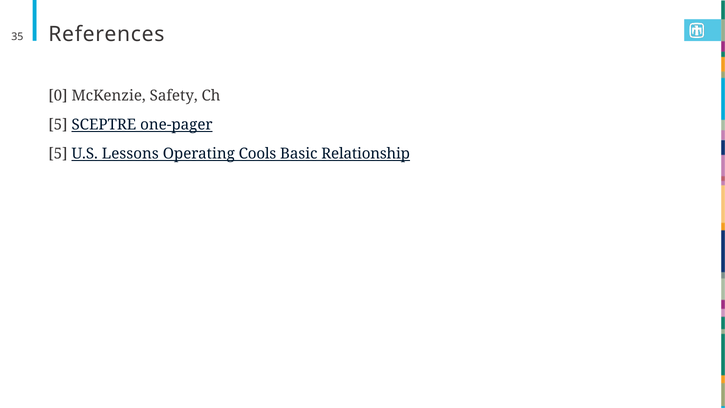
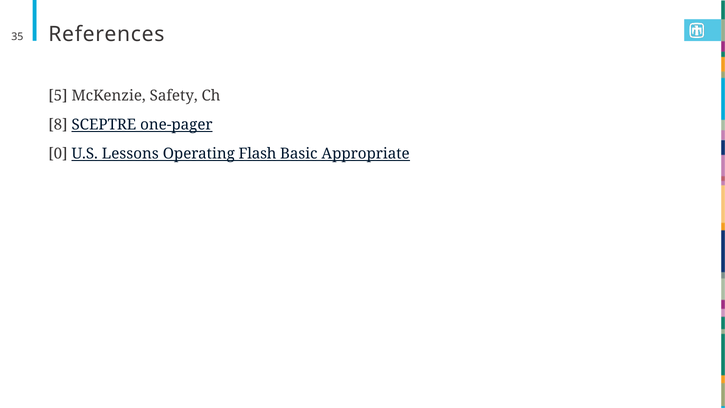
0: 0 -> 5
5 at (58, 124): 5 -> 8
5 at (58, 154): 5 -> 0
Cools: Cools -> Flash
Relationship: Relationship -> Appropriate
